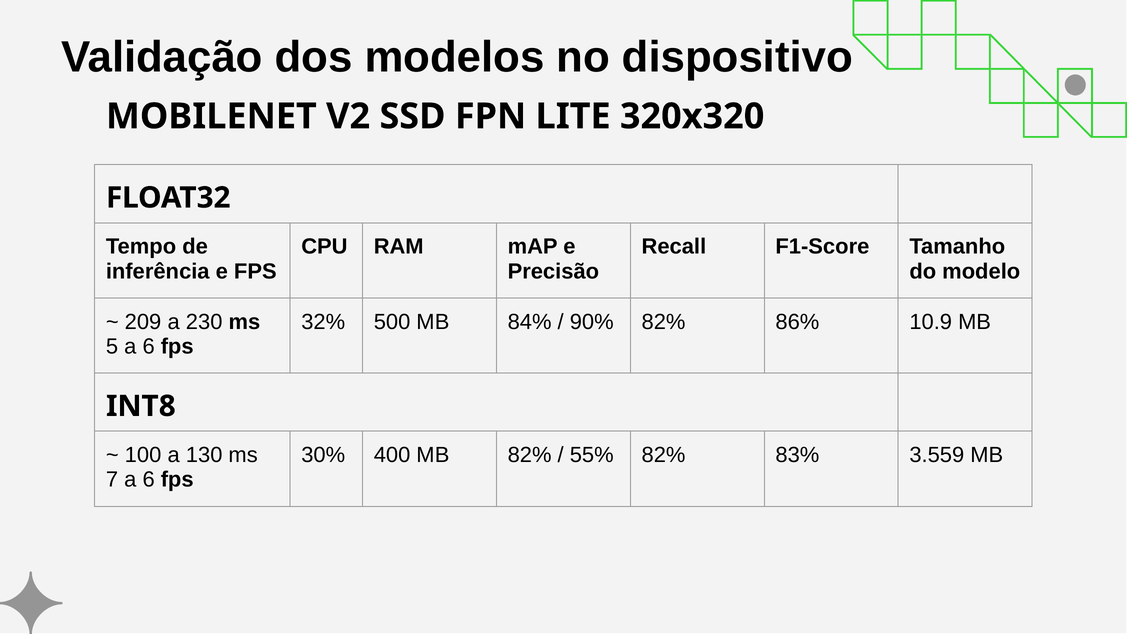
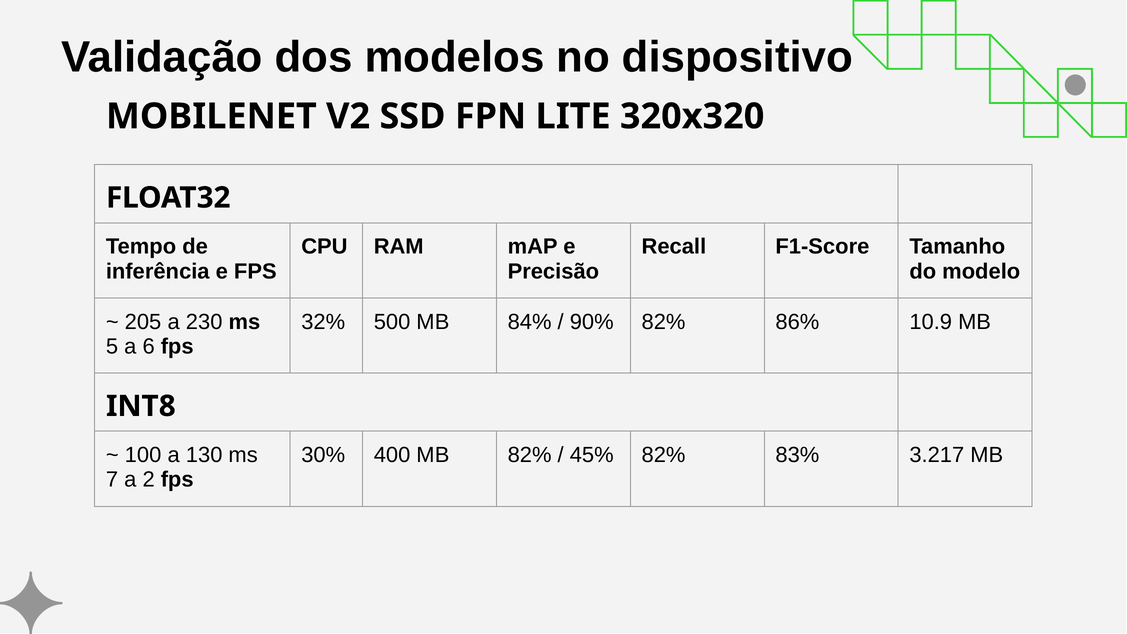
209: 209 -> 205
55%: 55% -> 45%
3.559: 3.559 -> 3.217
7 a 6: 6 -> 2
